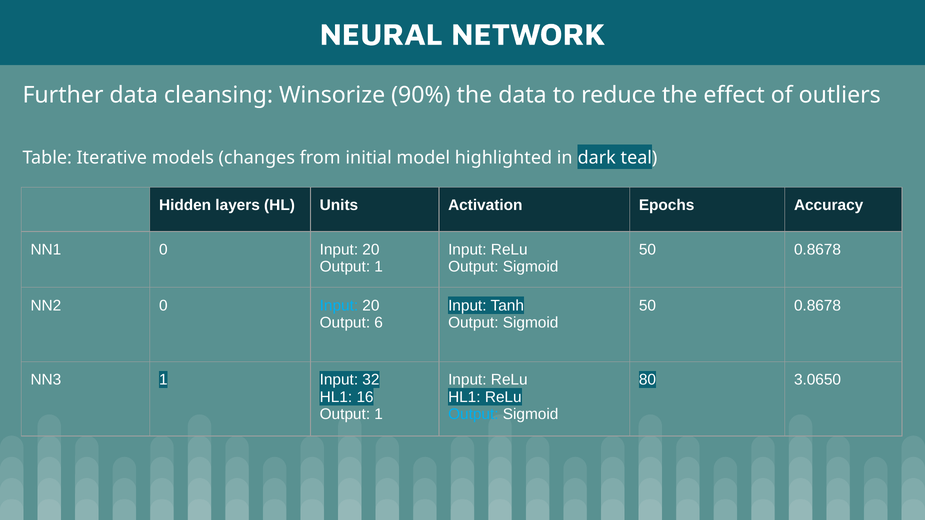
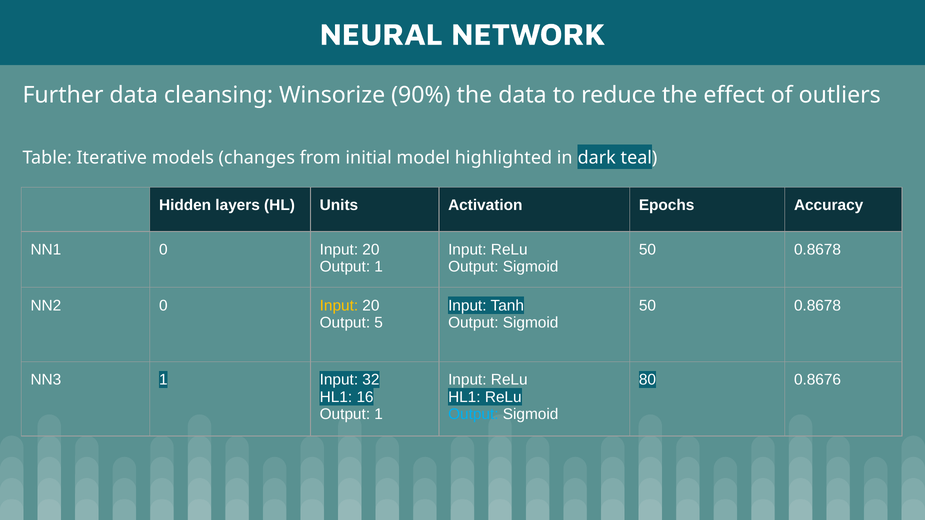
Input at (339, 306) colour: light blue -> yellow
6: 6 -> 5
3.0650: 3.0650 -> 0.8676
